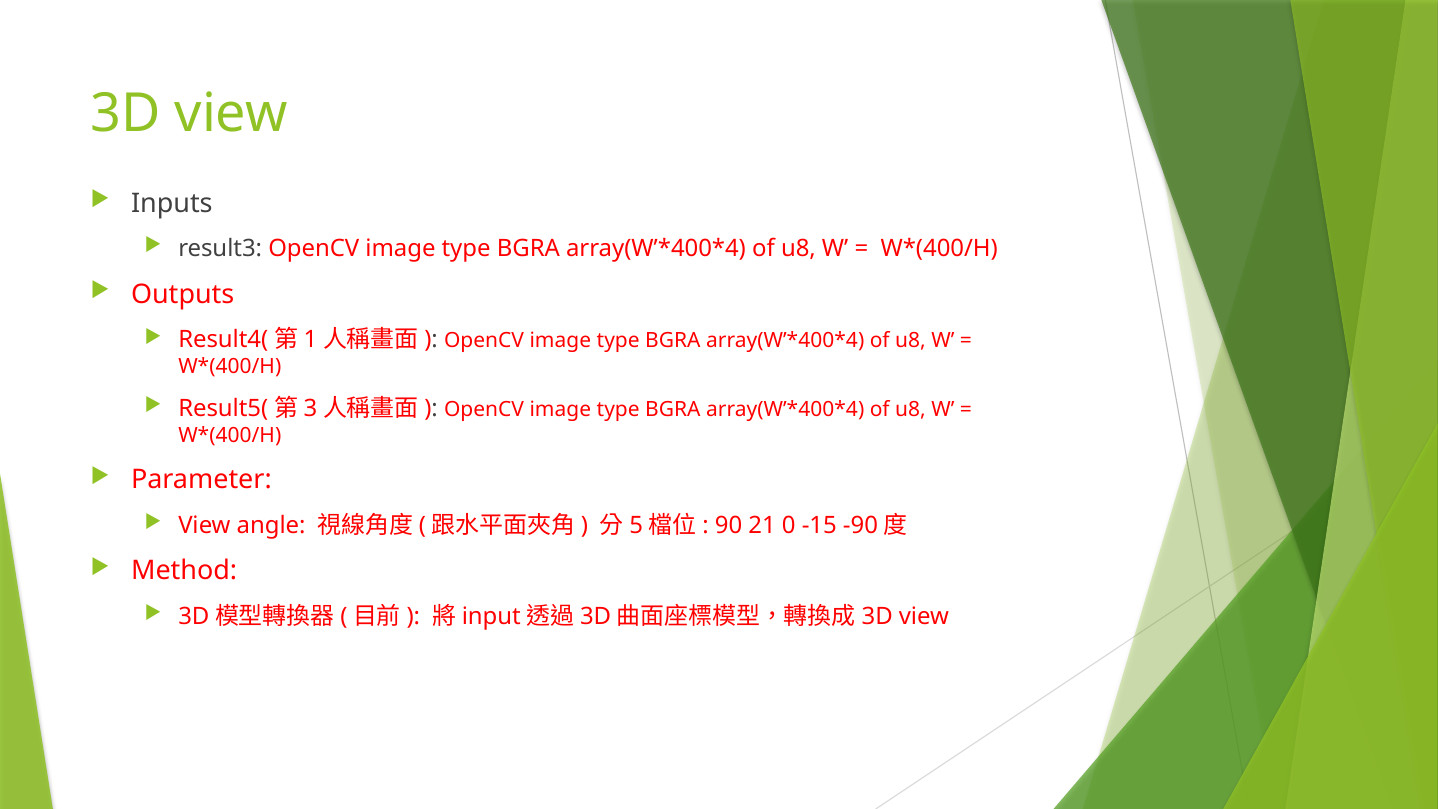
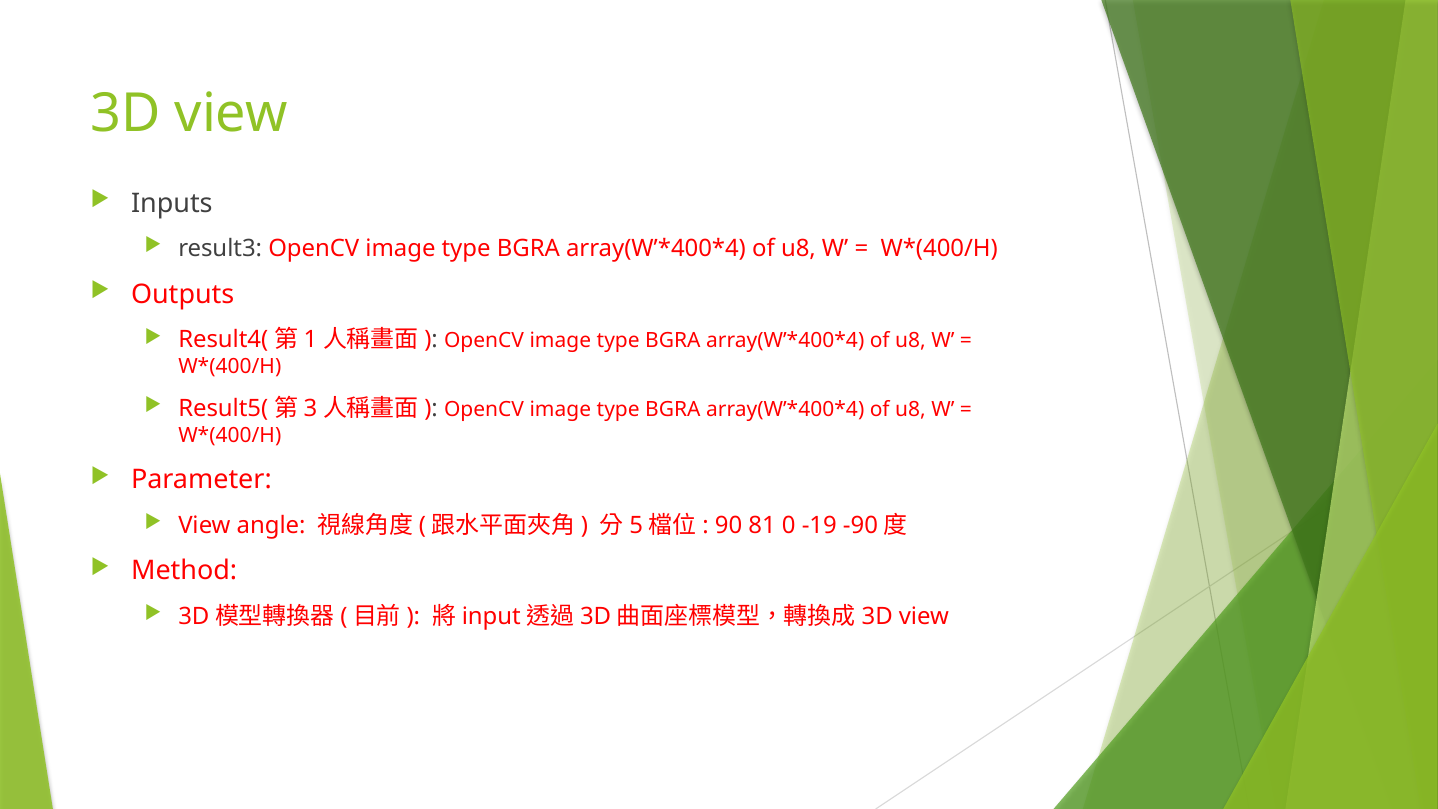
21: 21 -> 81
-15: -15 -> -19
